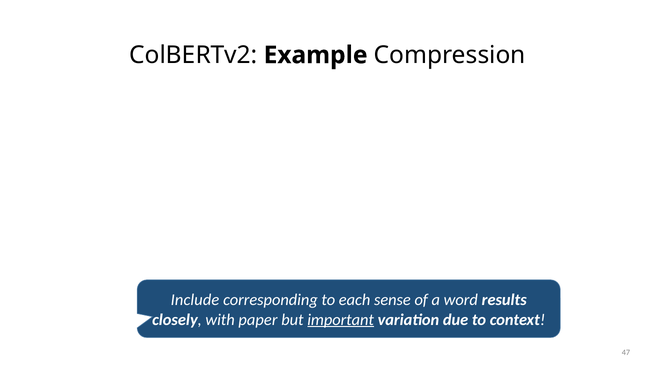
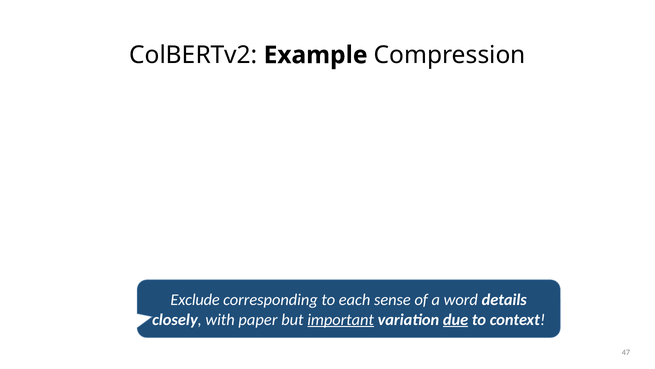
Include: Include -> Exclude
results: results -> details
due underline: none -> present
